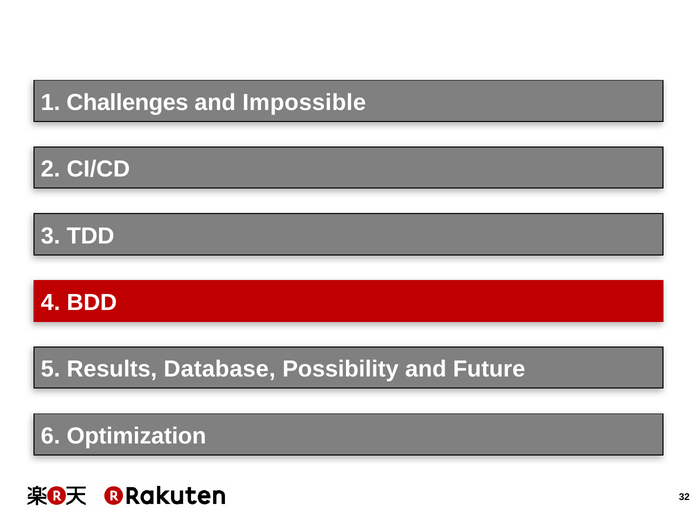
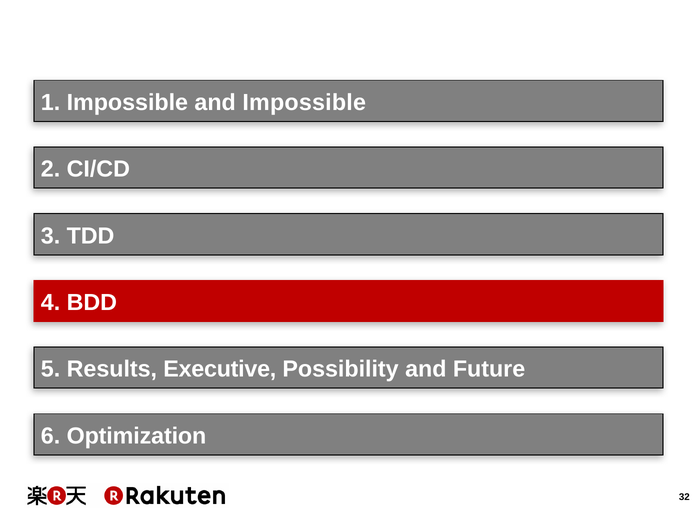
1 Challenges: Challenges -> Impossible
Database: Database -> Executive
